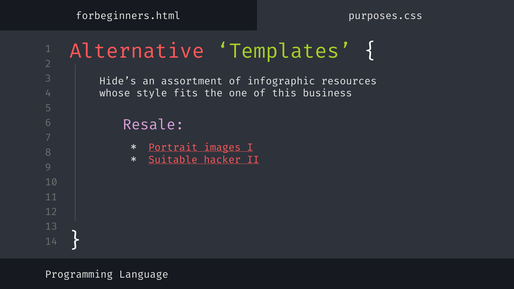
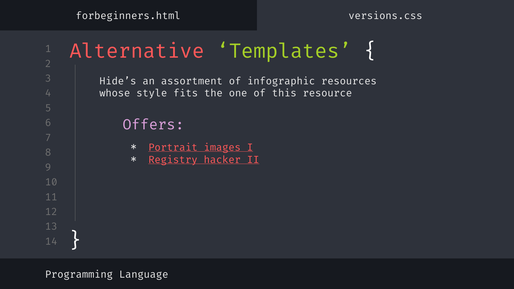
purposes.css: purposes.css -> versions.css
business: business -> resource
Resale: Resale -> Offers
Suitable: Suitable -> Registry
